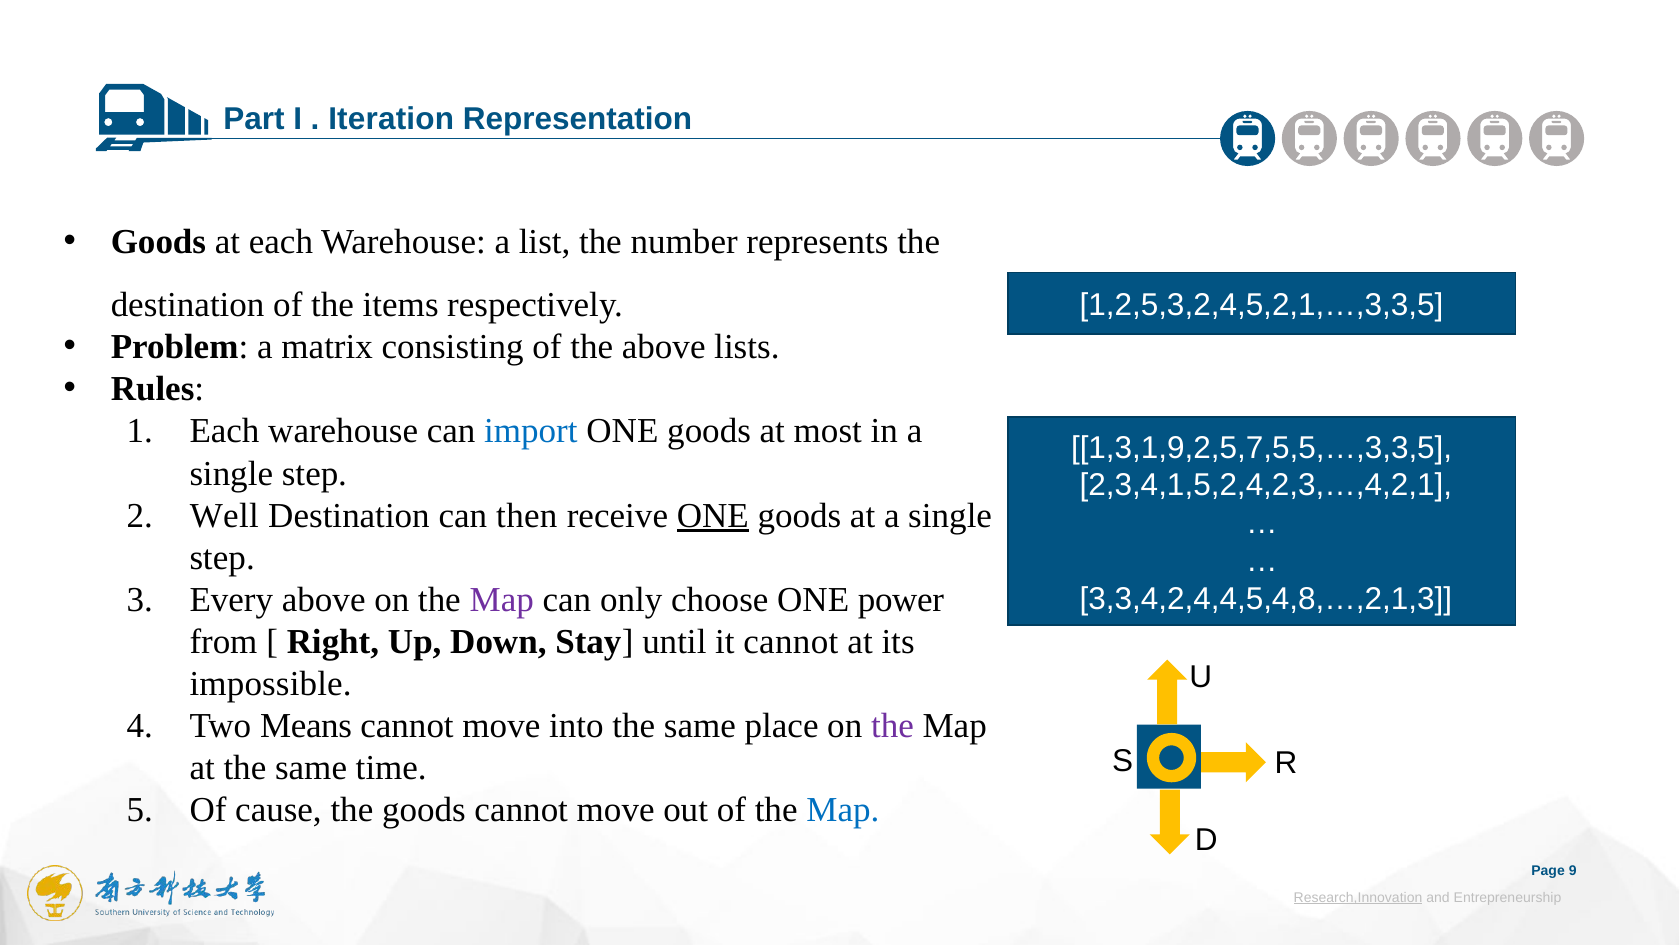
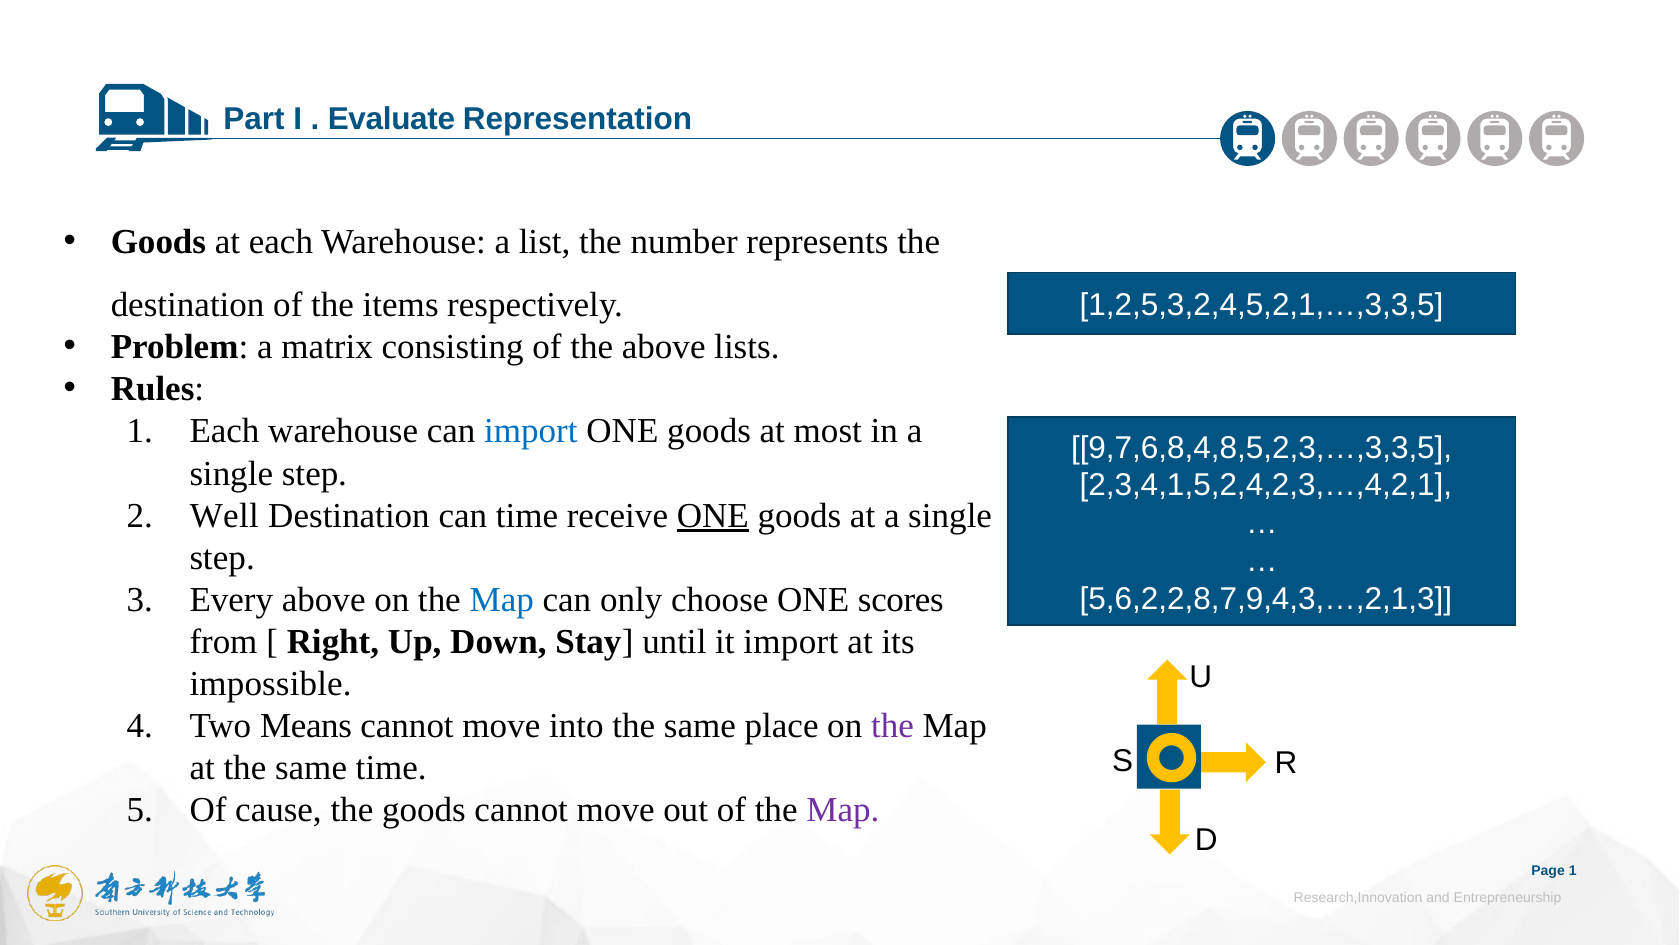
Iteration: Iteration -> Evaluate
1,3,1,9,2,5,7,5,5,…,3,3,5: 1,3,1,9,2,5,7,5,5,…,3,3,5 -> 9,7,6,8,4,8,5,2,3,…,3,3,5
can then: then -> time
Map at (502, 599) colour: purple -> blue
power: power -> scores
3,3,4,2,4,4,5,4,8,…,2,1,3: 3,3,4,2,4,4,5,4,8,…,2,1,3 -> 5,6,2,2,8,7,9,4,3,…,2,1,3
it cannot: cannot -> import
Map at (843, 810) colour: blue -> purple
Page 9: 9 -> 1
Research,Innovation underline: present -> none
